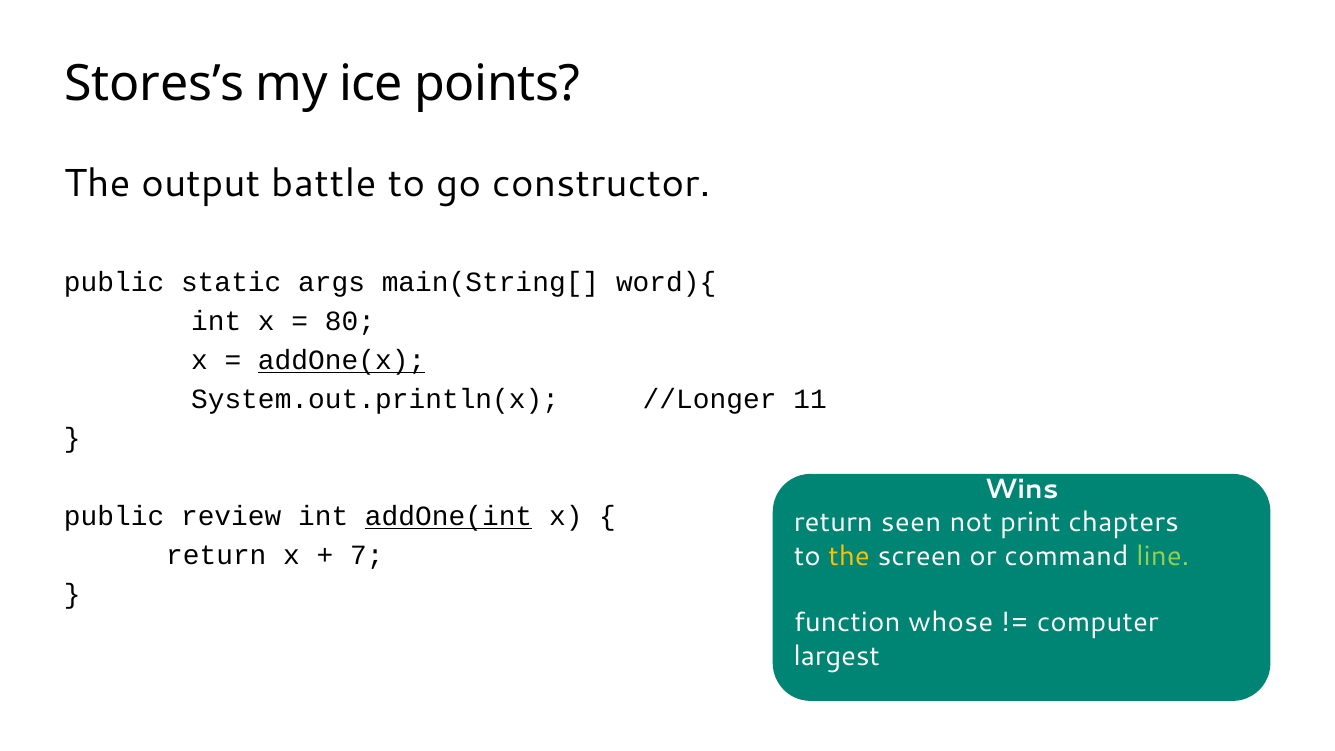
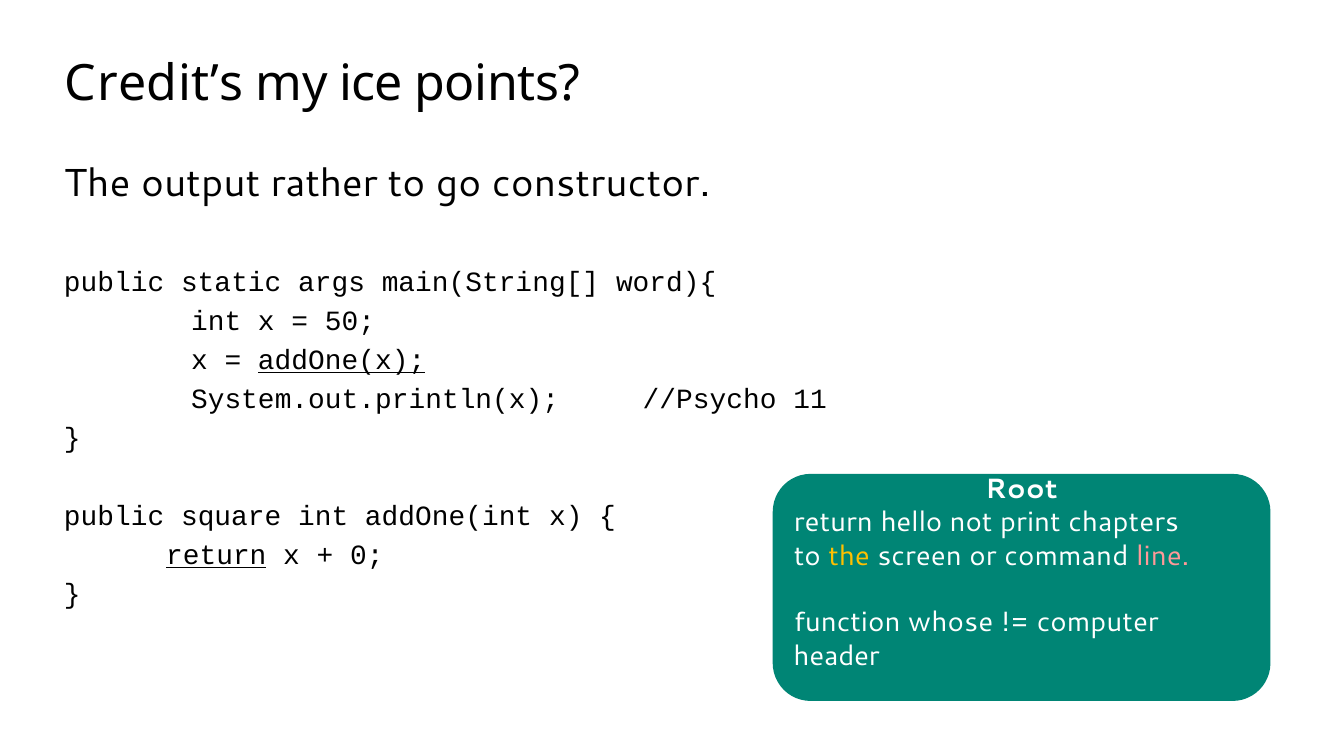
Stores’s: Stores’s -> Credit’s
battle: battle -> rather
80: 80 -> 50
//Longer: //Longer -> //Psycho
Wins: Wins -> Root
review: review -> square
addOne(int underline: present -> none
seen: seen -> hello
return at (216, 555) underline: none -> present
7: 7 -> 0
line colour: light green -> pink
largest: largest -> header
